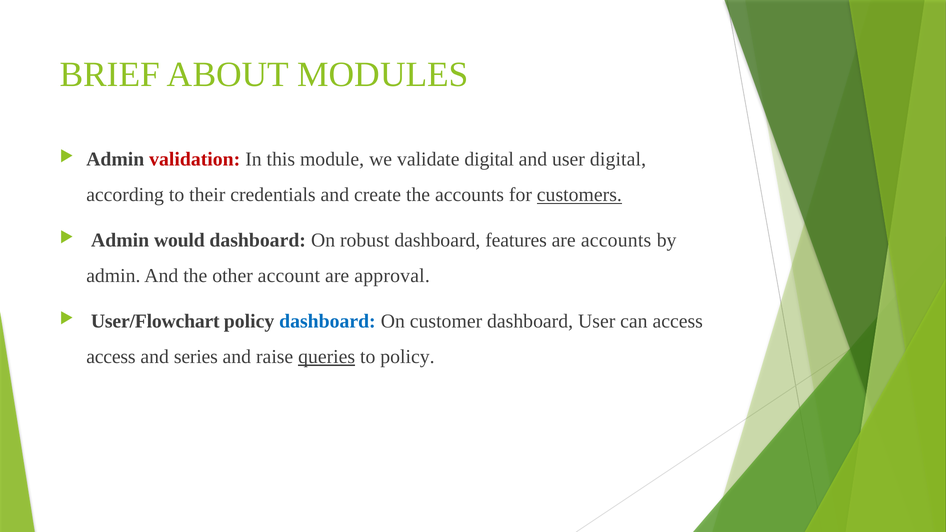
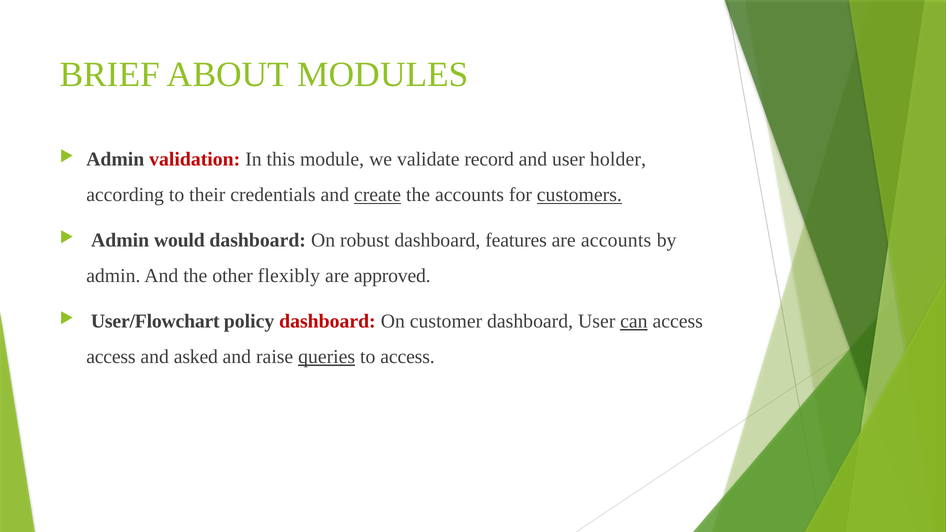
validate digital: digital -> record
user digital: digital -> holder
create underline: none -> present
account: account -> flexibly
approval: approval -> approved
dashboard at (327, 321) colour: blue -> red
can underline: none -> present
series: series -> asked
to policy: policy -> access
